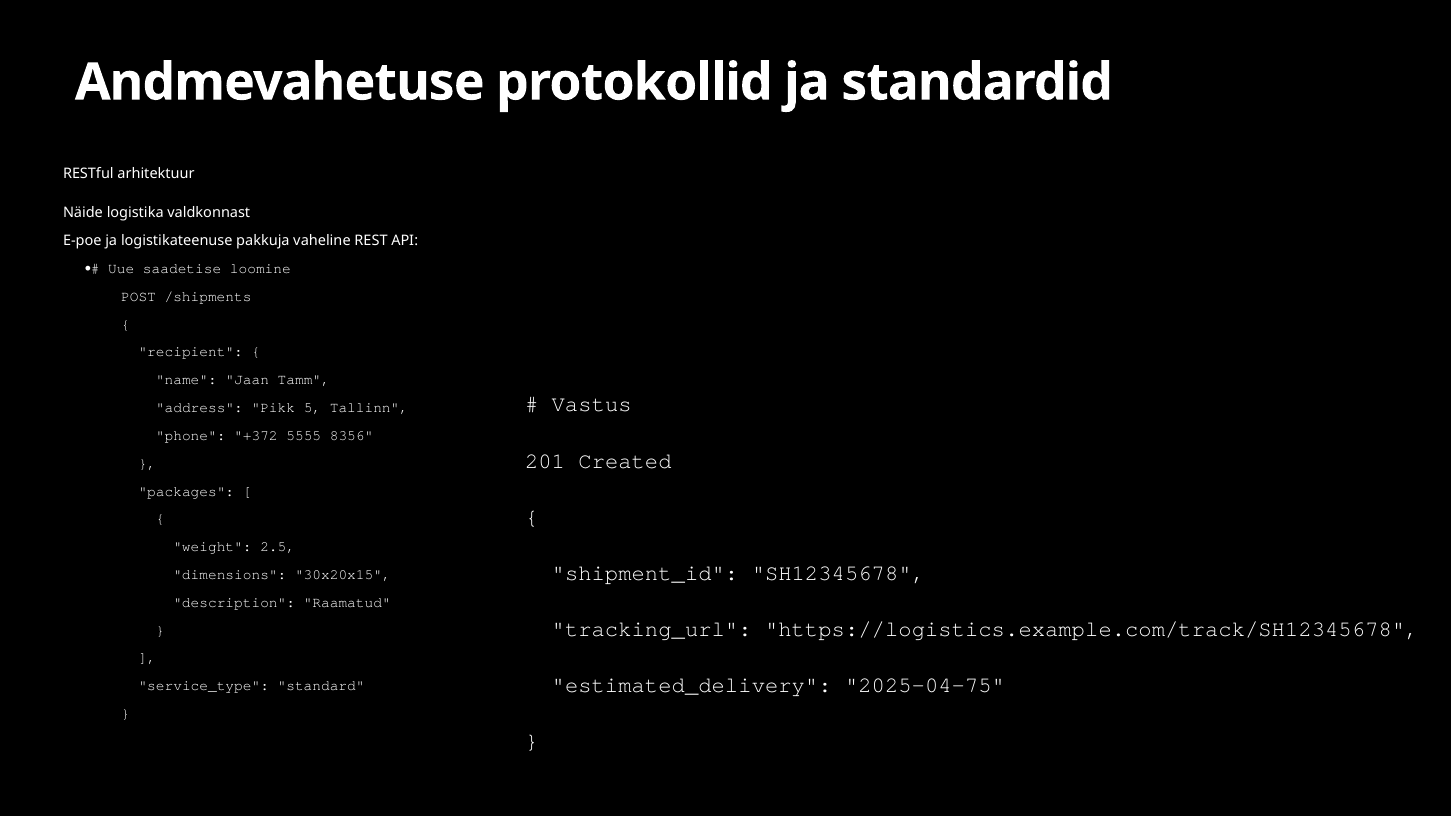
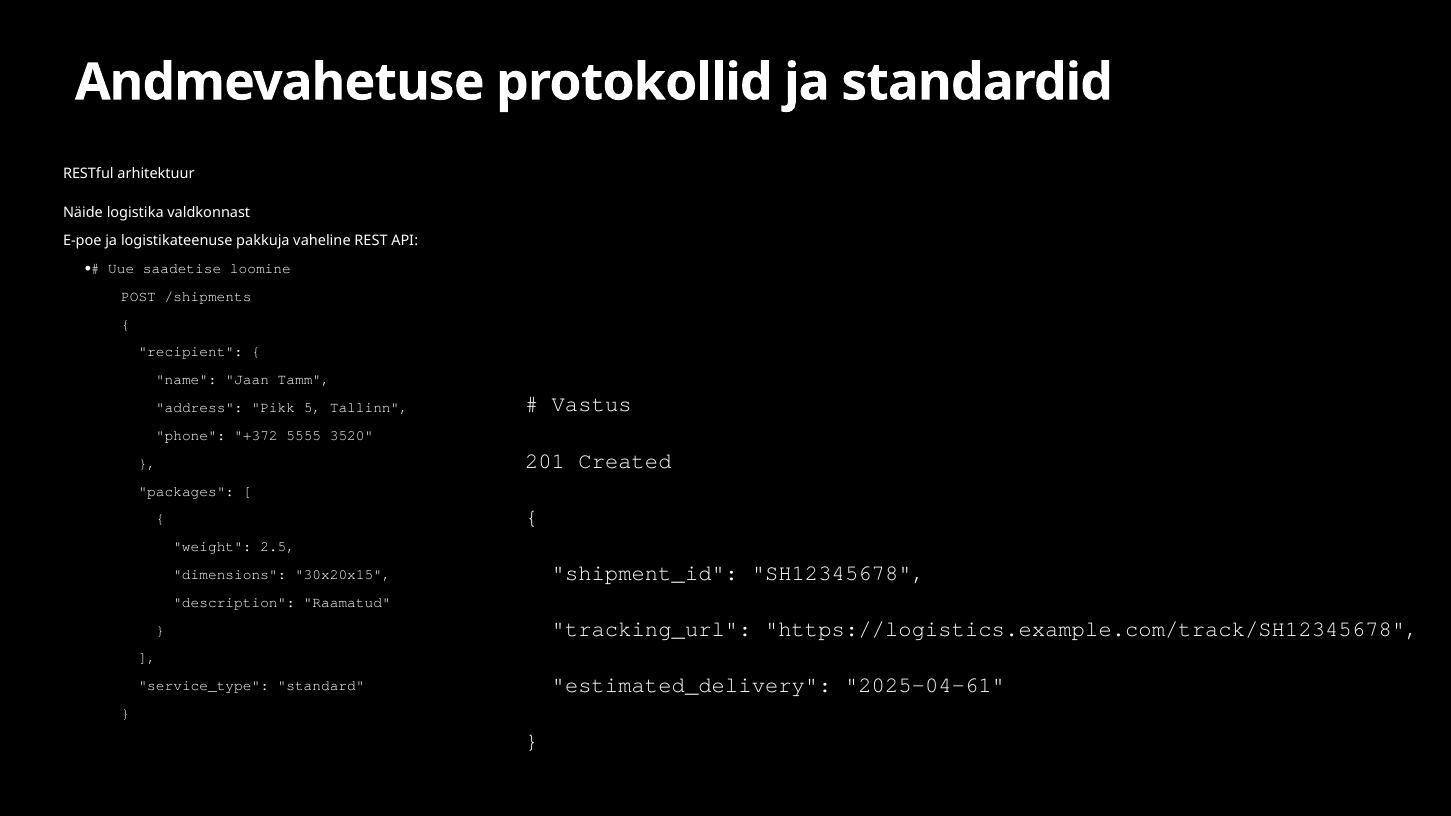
8356: 8356 -> 3520
2025-04-75: 2025-04-75 -> 2025-04-61
